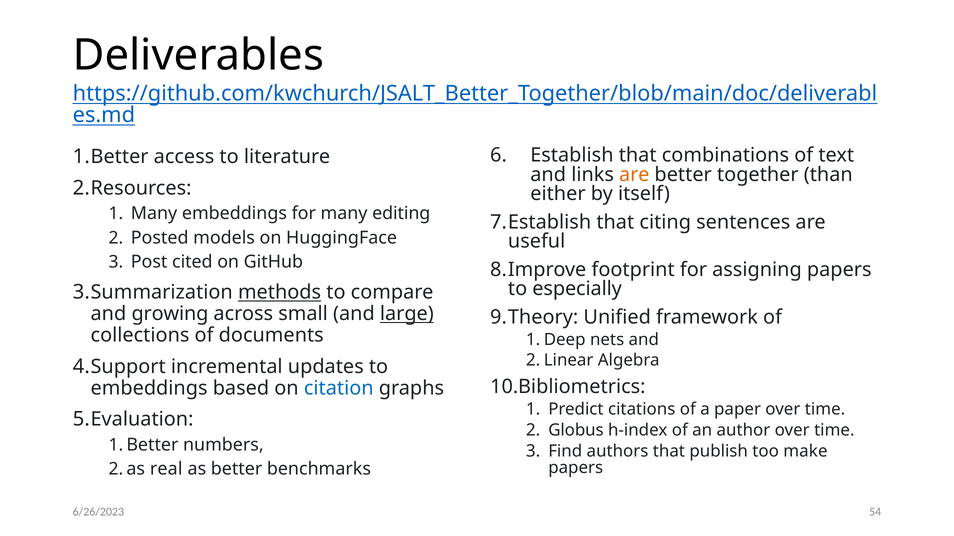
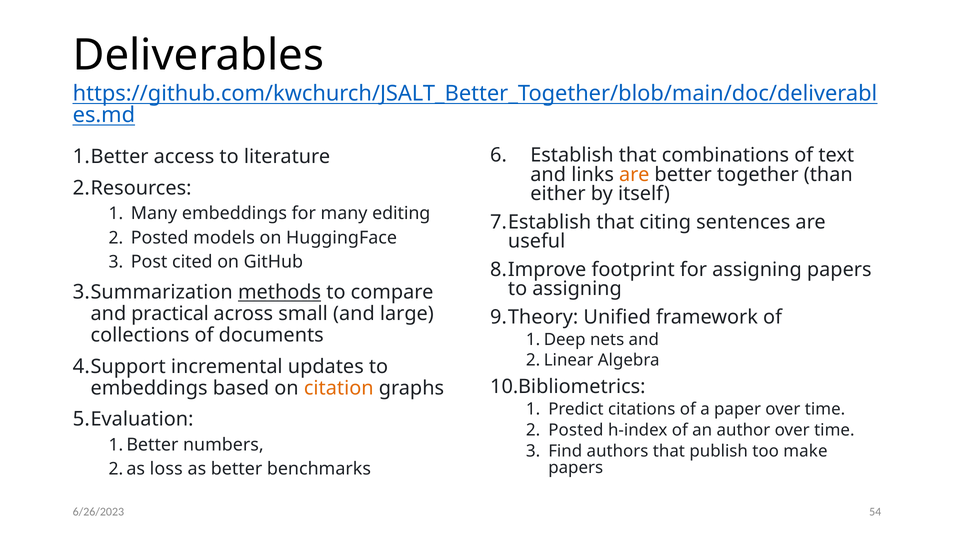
to especially: especially -> assigning
growing: growing -> practical
large underline: present -> none
citation colour: blue -> orange
Globus at (576, 431): Globus -> Posted
real: real -> loss
